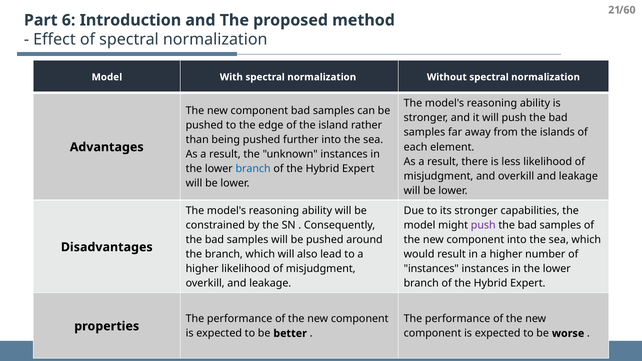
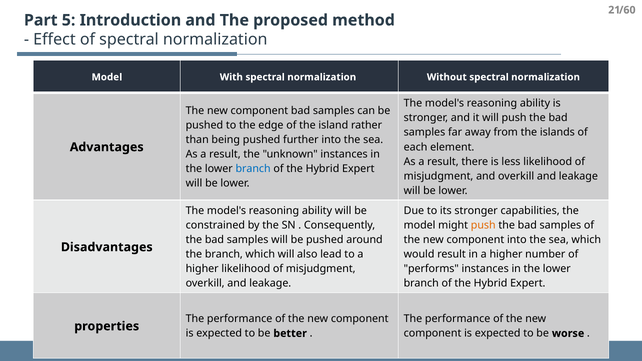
6: 6 -> 5
push at (483, 225) colour: purple -> orange
instances at (431, 269): instances -> performs
